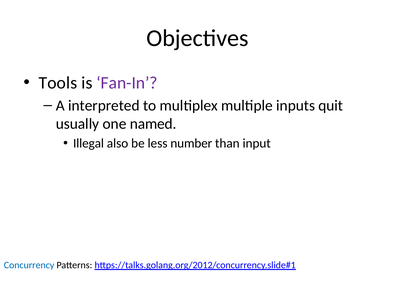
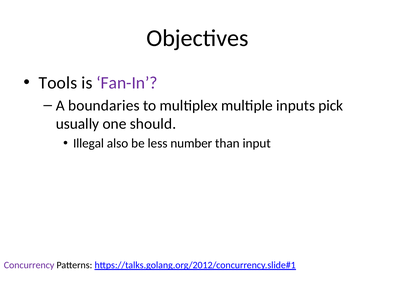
interpreted: interpreted -> boundaries
quit: quit -> pick
named: named -> should
Concurrency colour: blue -> purple
